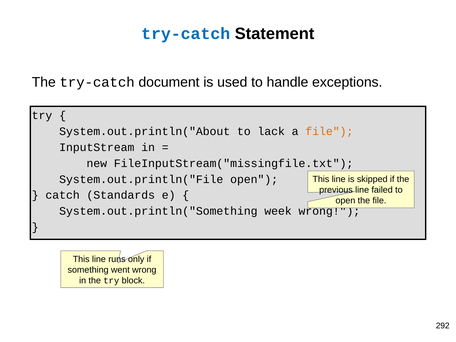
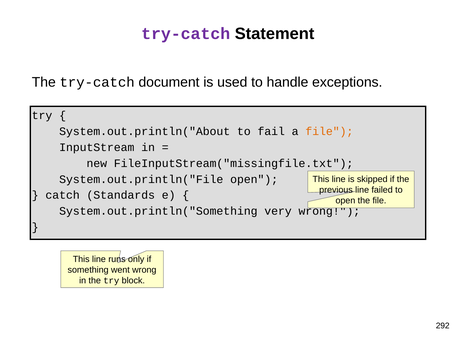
try-catch at (186, 34) colour: blue -> purple
lack: lack -> fail
week: week -> very
